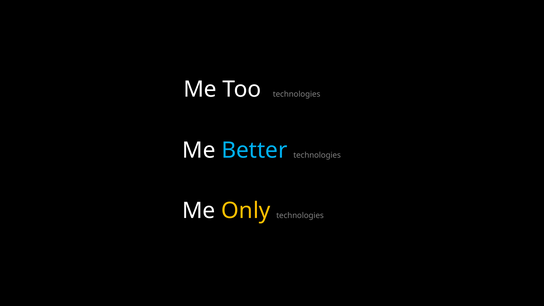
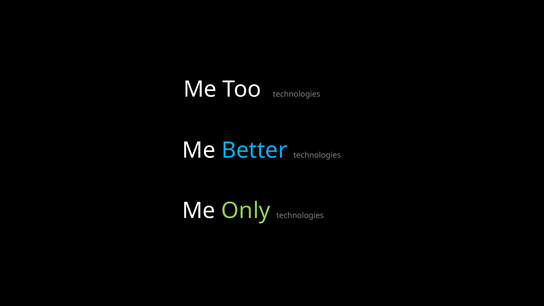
Only colour: yellow -> light green
